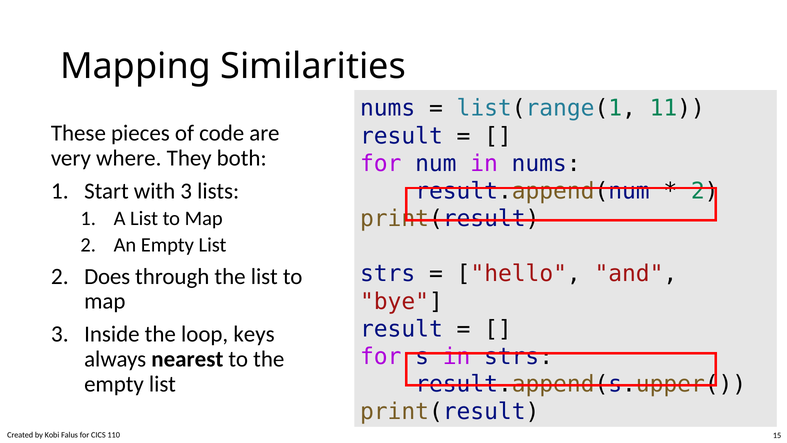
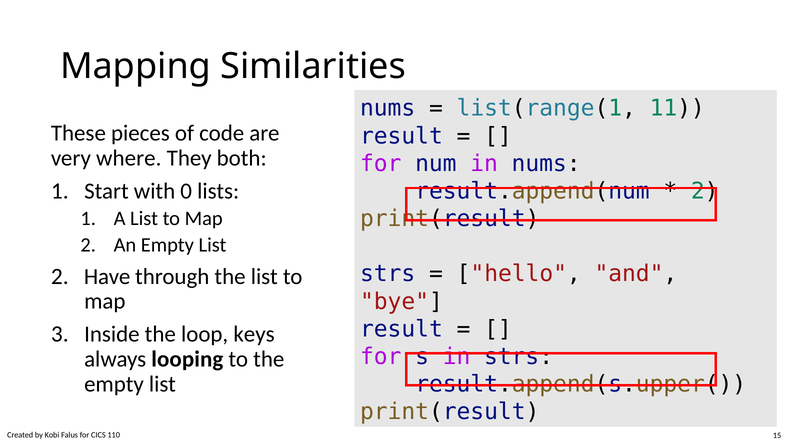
with 3: 3 -> 0
Does: Does -> Have
nearest: nearest -> looping
